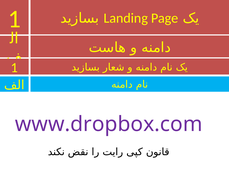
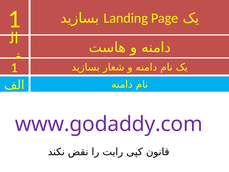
www.dropbox.com: www.dropbox.com -> www.godaddy.com
